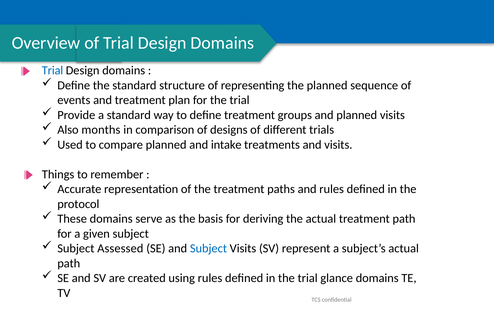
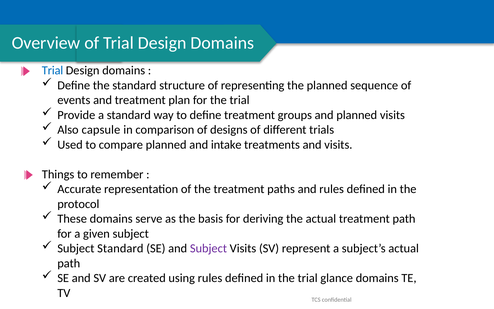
months: months -> capsule
Subject Assessed: Assessed -> Standard
Subject at (208, 248) colour: blue -> purple
